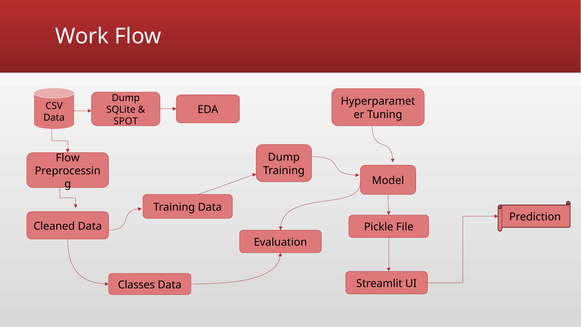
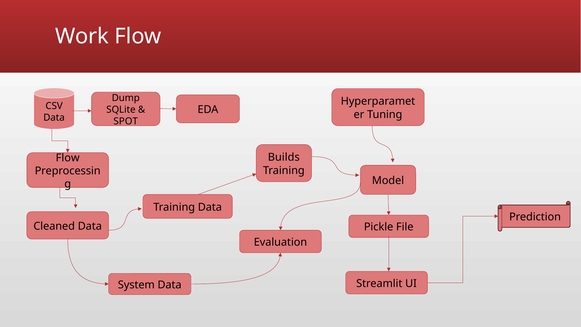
Dump at (284, 157): Dump -> Builds
Classes: Classes -> System
